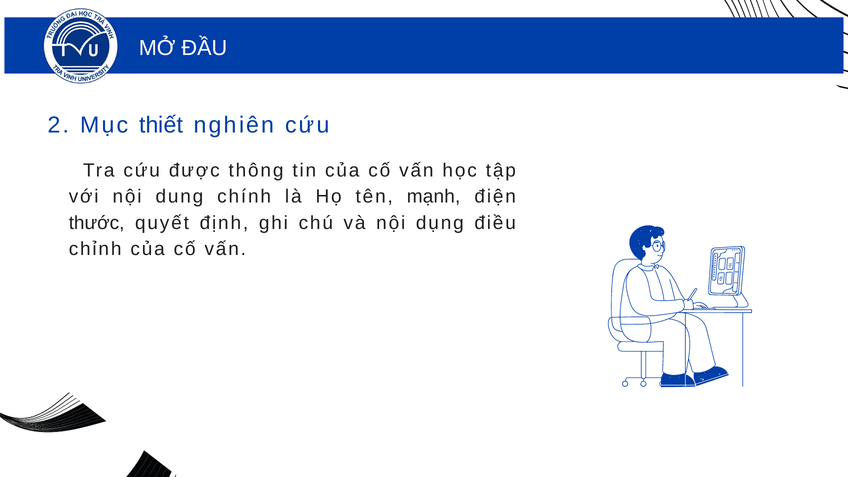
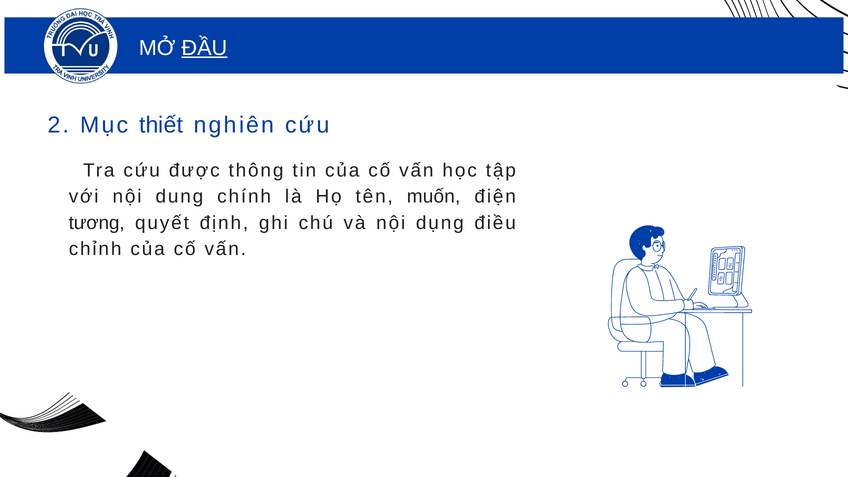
ĐẦU underline: none -> present
mạnh: mạnh -> muốn
thước: thước -> tương
